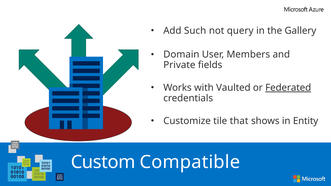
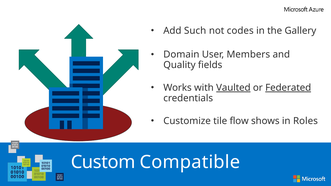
query: query -> codes
Private: Private -> Quality
Vaulted underline: none -> present
that: that -> flow
Entity: Entity -> Roles
